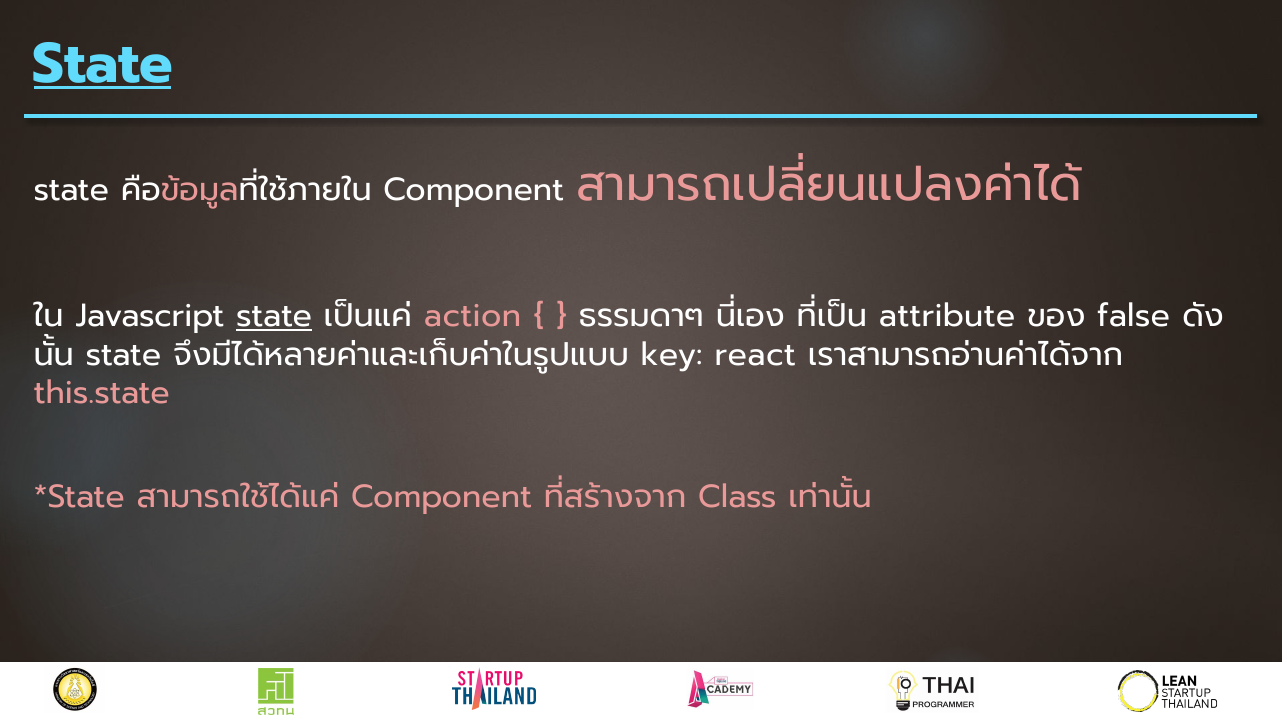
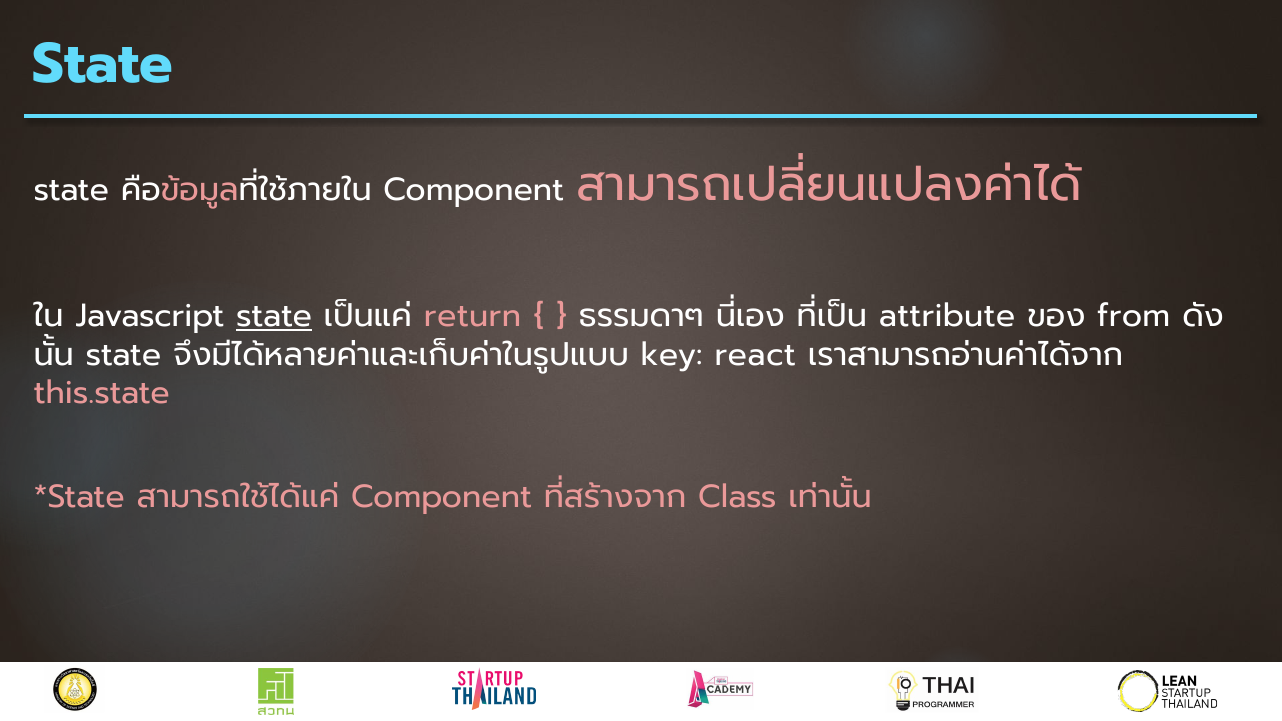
State at (103, 64) underline: present -> none
action: action -> return
false: false -> from
